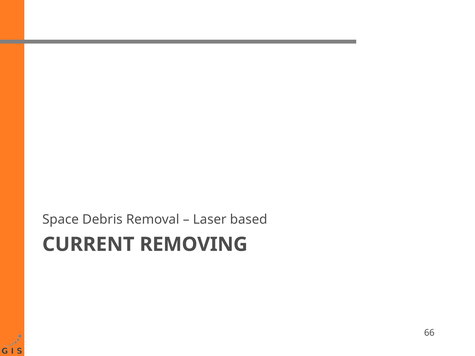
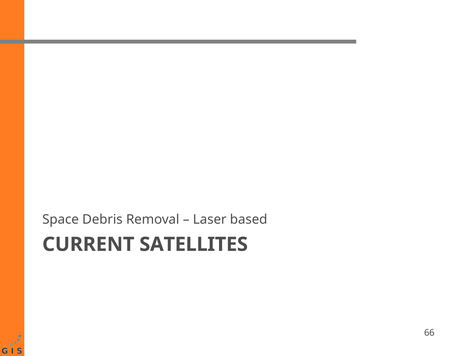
REMOVING: REMOVING -> SATELLITES
